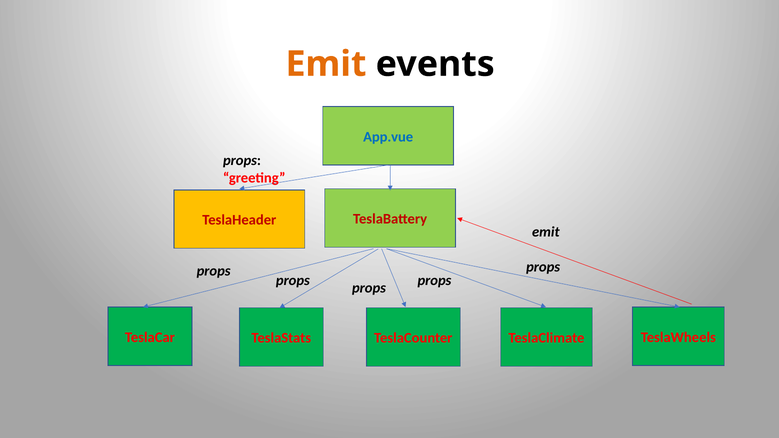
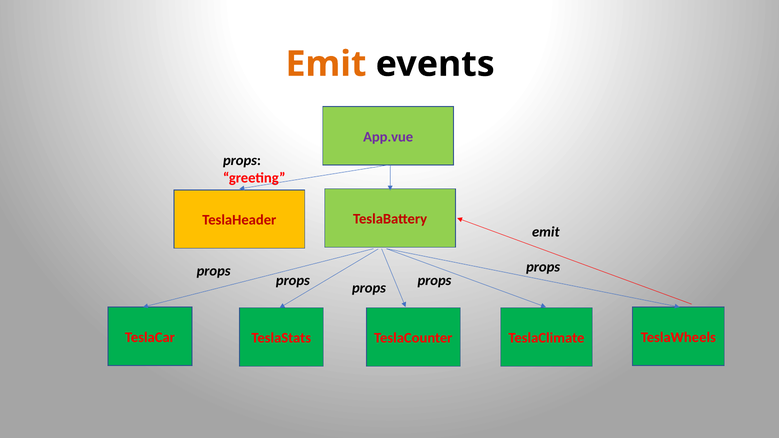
App.vue colour: blue -> purple
